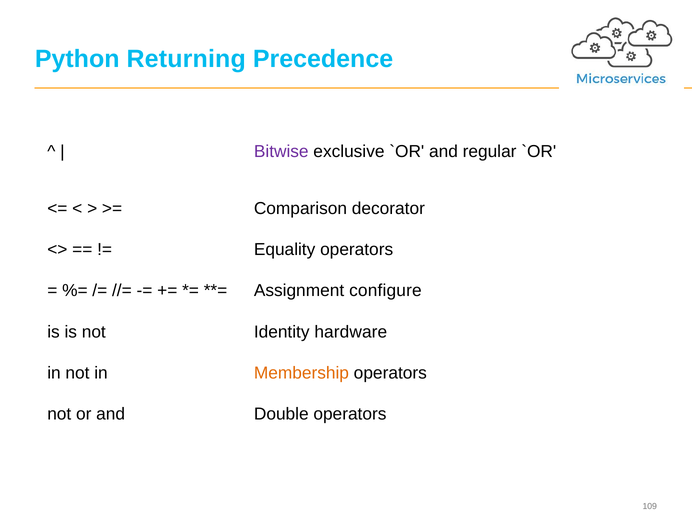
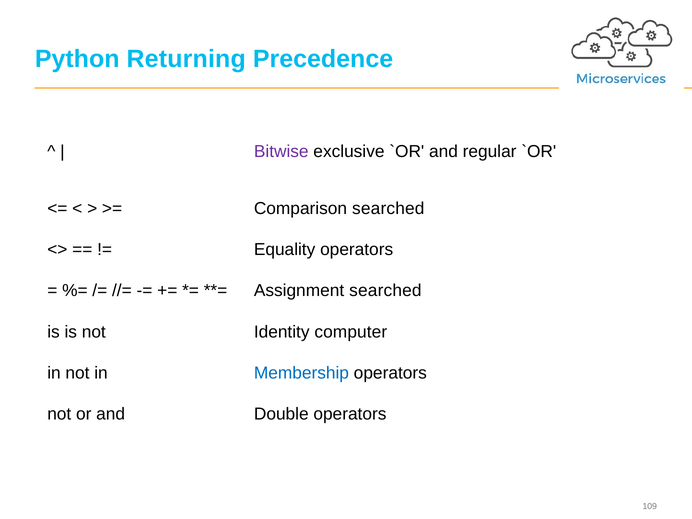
Comparison decorator: decorator -> searched
Assignment configure: configure -> searched
hardware: hardware -> computer
Membership colour: orange -> blue
